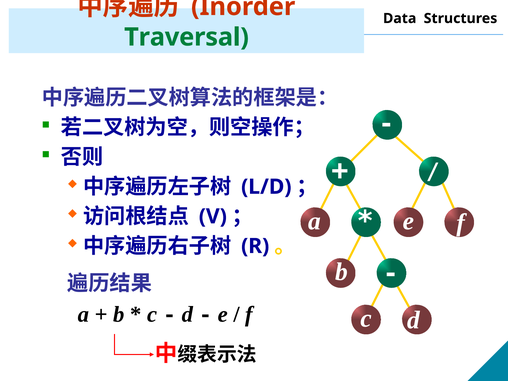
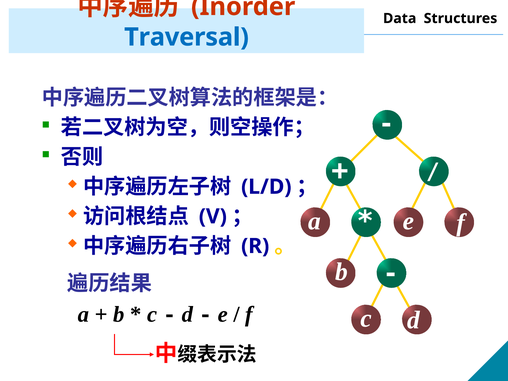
Traversal colour: green -> blue
